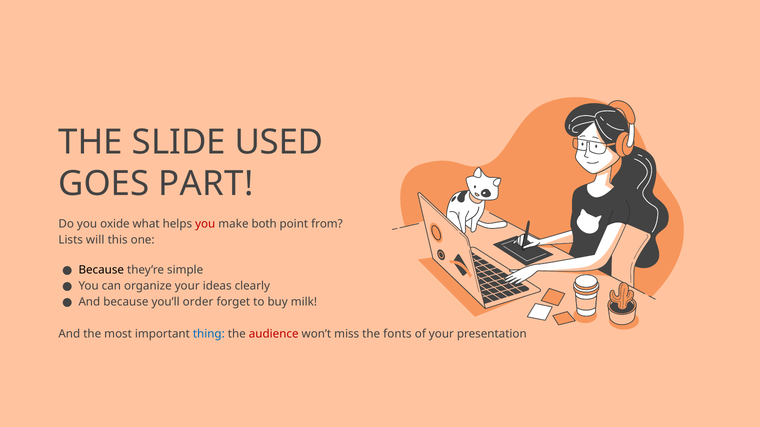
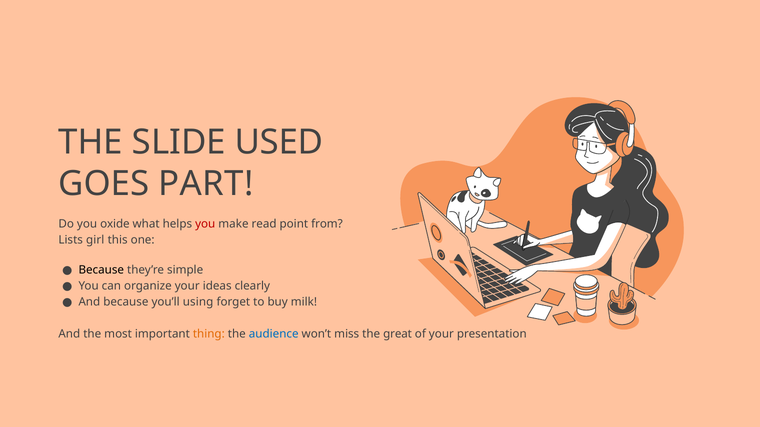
both: both -> read
will: will -> girl
order: order -> using
thing colour: blue -> orange
audience colour: red -> blue
fonts: fonts -> great
